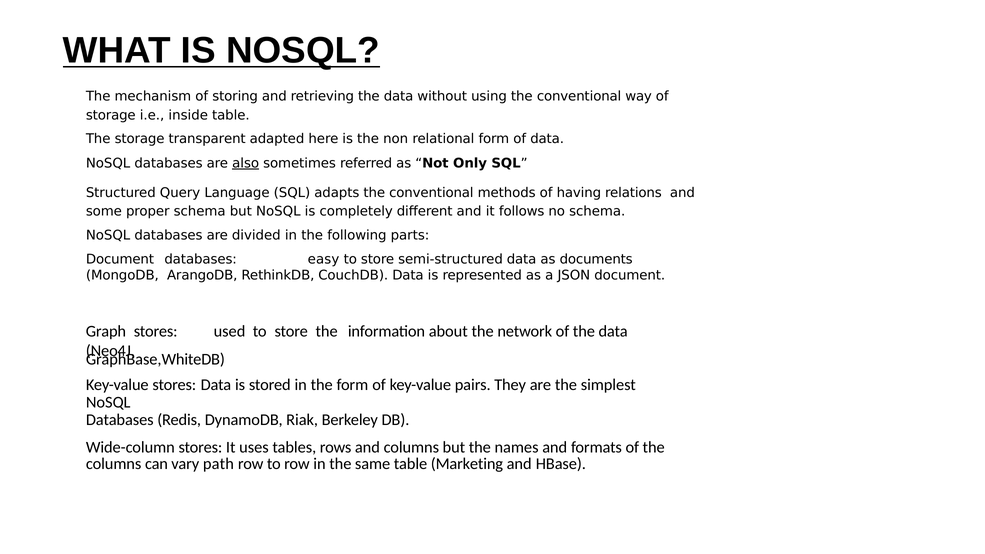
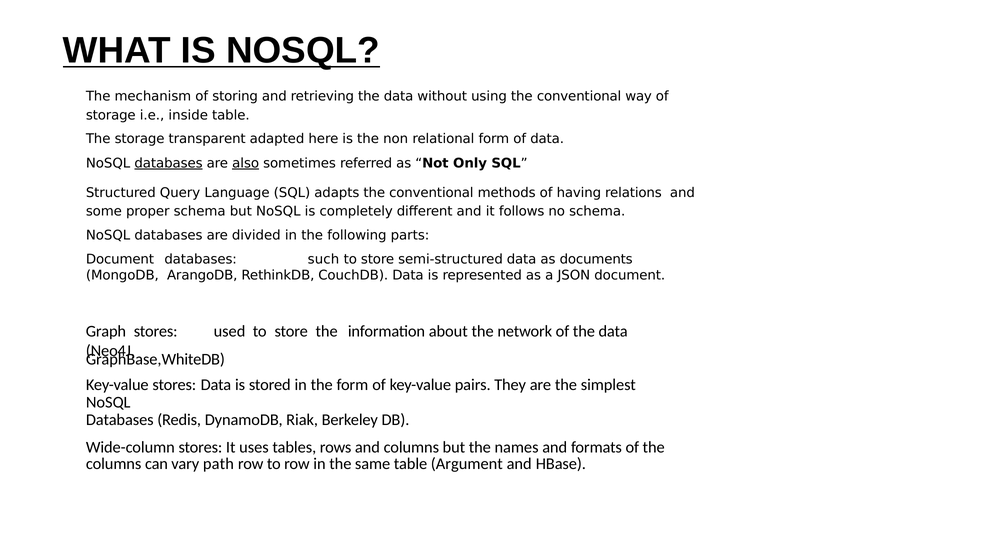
databases at (169, 163) underline: none -> present
easy: easy -> such
Marketing: Marketing -> Argument
